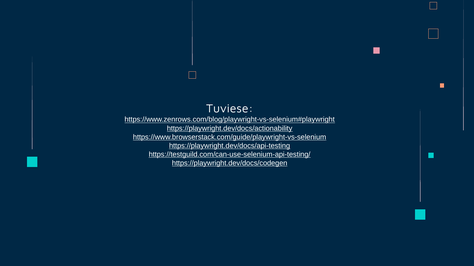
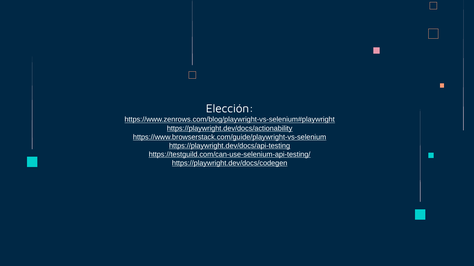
Tuviese: Tuviese -> Elección
